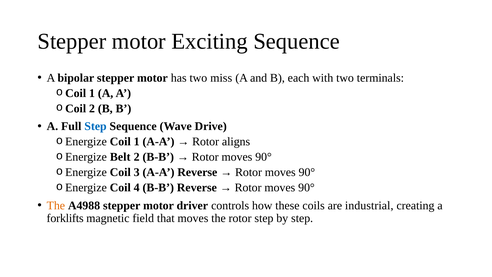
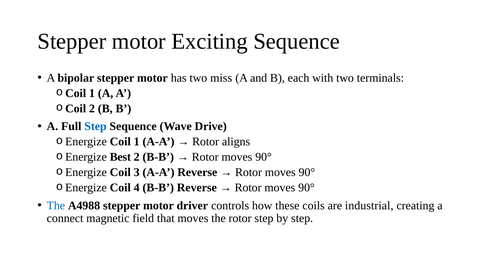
Belt: Belt -> Best
The at (56, 205) colour: orange -> blue
forklifts: forklifts -> connect
